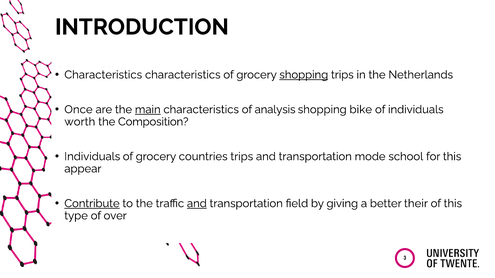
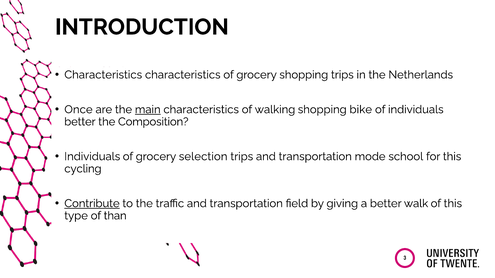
shopping at (304, 75) underline: present -> none
analysis: analysis -> walking
worth at (80, 122): worth -> better
countries: countries -> selection
appear: appear -> cycling
and at (197, 204) underline: present -> none
their: their -> walk
over: over -> than
